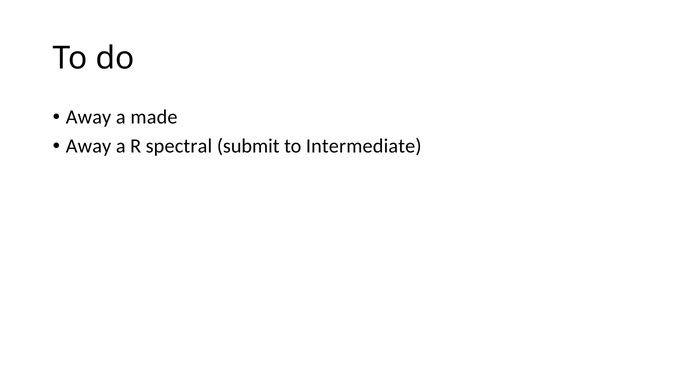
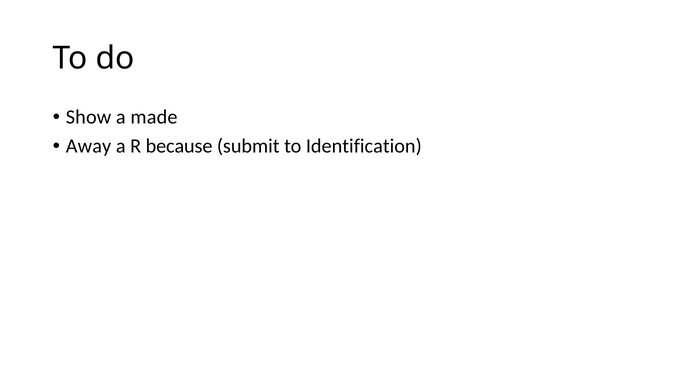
Away at (89, 117): Away -> Show
spectral: spectral -> because
Intermediate: Intermediate -> Identification
